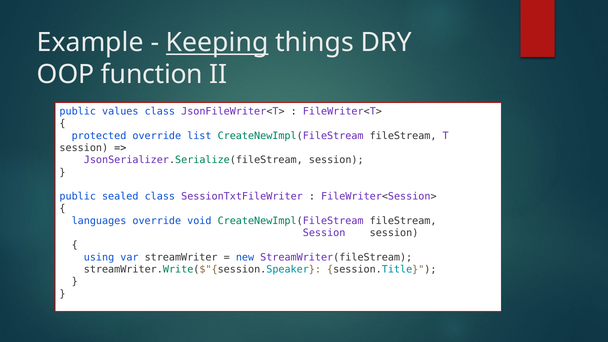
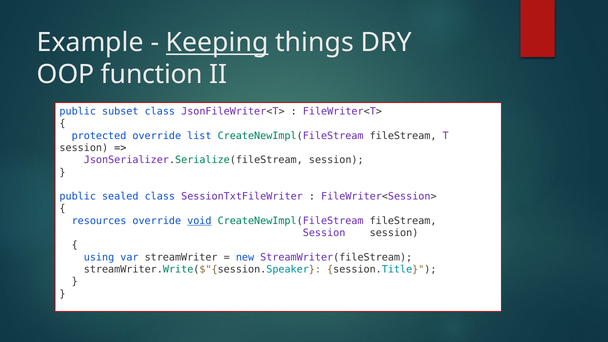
values: values -> subset
languages: languages -> resources
void underline: none -> present
